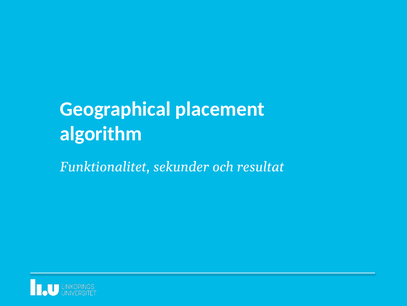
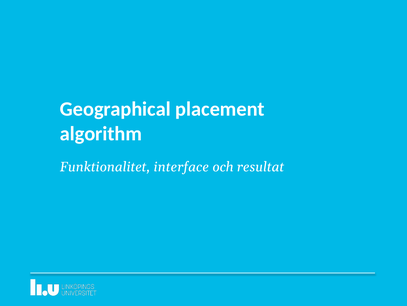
sekunder: sekunder -> interface
